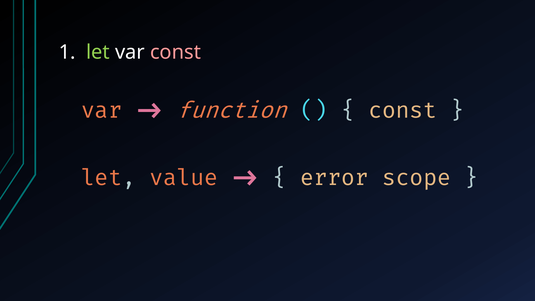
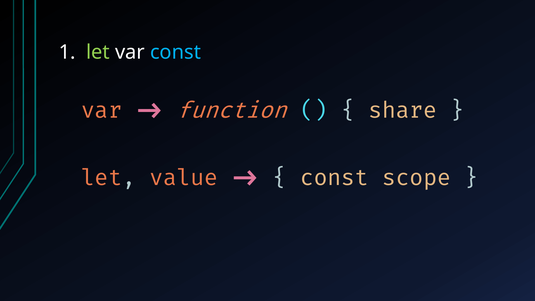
const at (176, 52) colour: pink -> light blue
const at (403, 111): const -> share
error at (334, 178): error -> const
